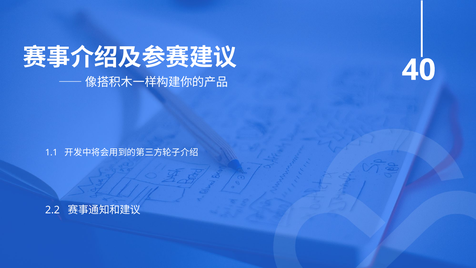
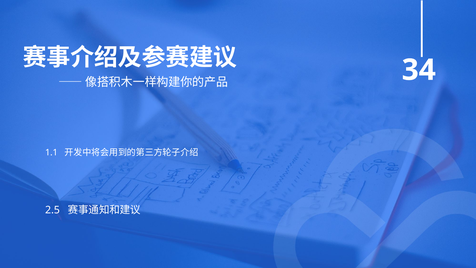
40: 40 -> 34
2.2: 2.2 -> 2.5
